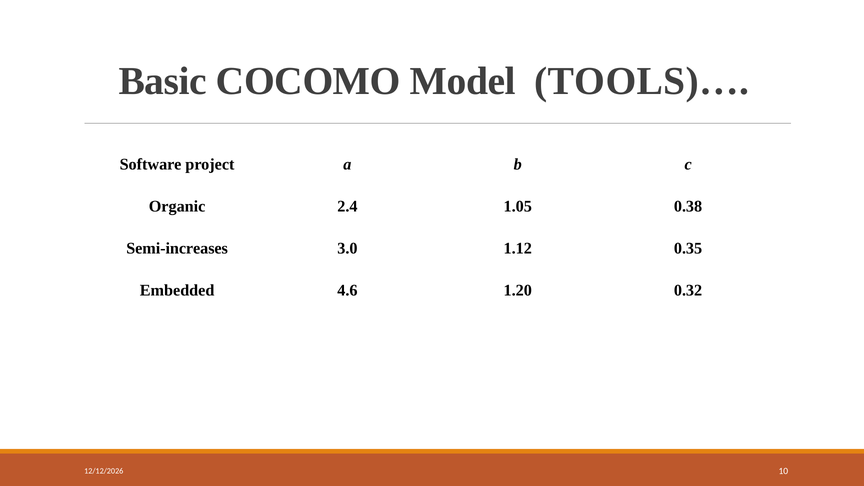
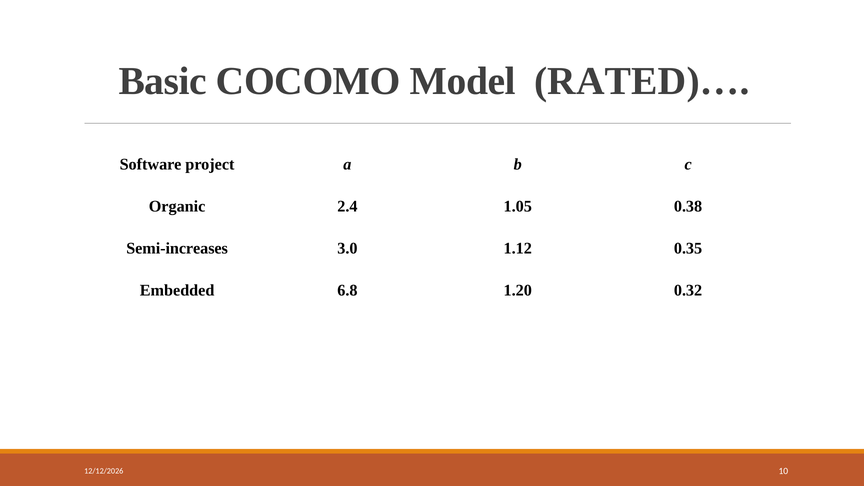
TOOLS)…: TOOLS)… -> RATED)…
4.6: 4.6 -> 6.8
